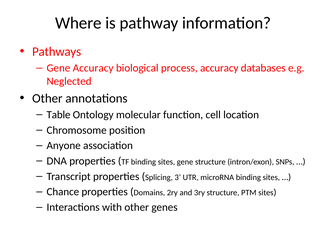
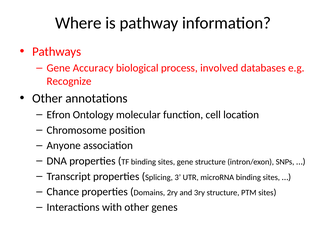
process accuracy: accuracy -> involved
Neglected: Neglected -> Recognize
Table: Table -> Efron
